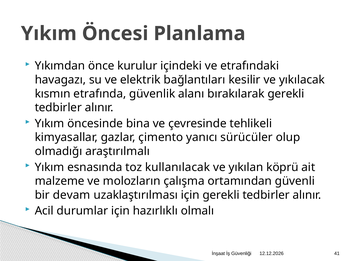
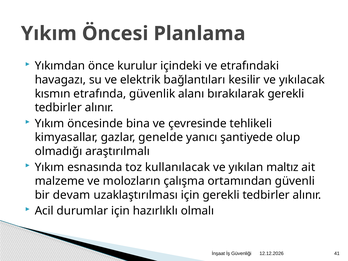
çimento: çimento -> genelde
sürücüler: sürücüler -> şantiyede
köprü: köprü -> maltız
